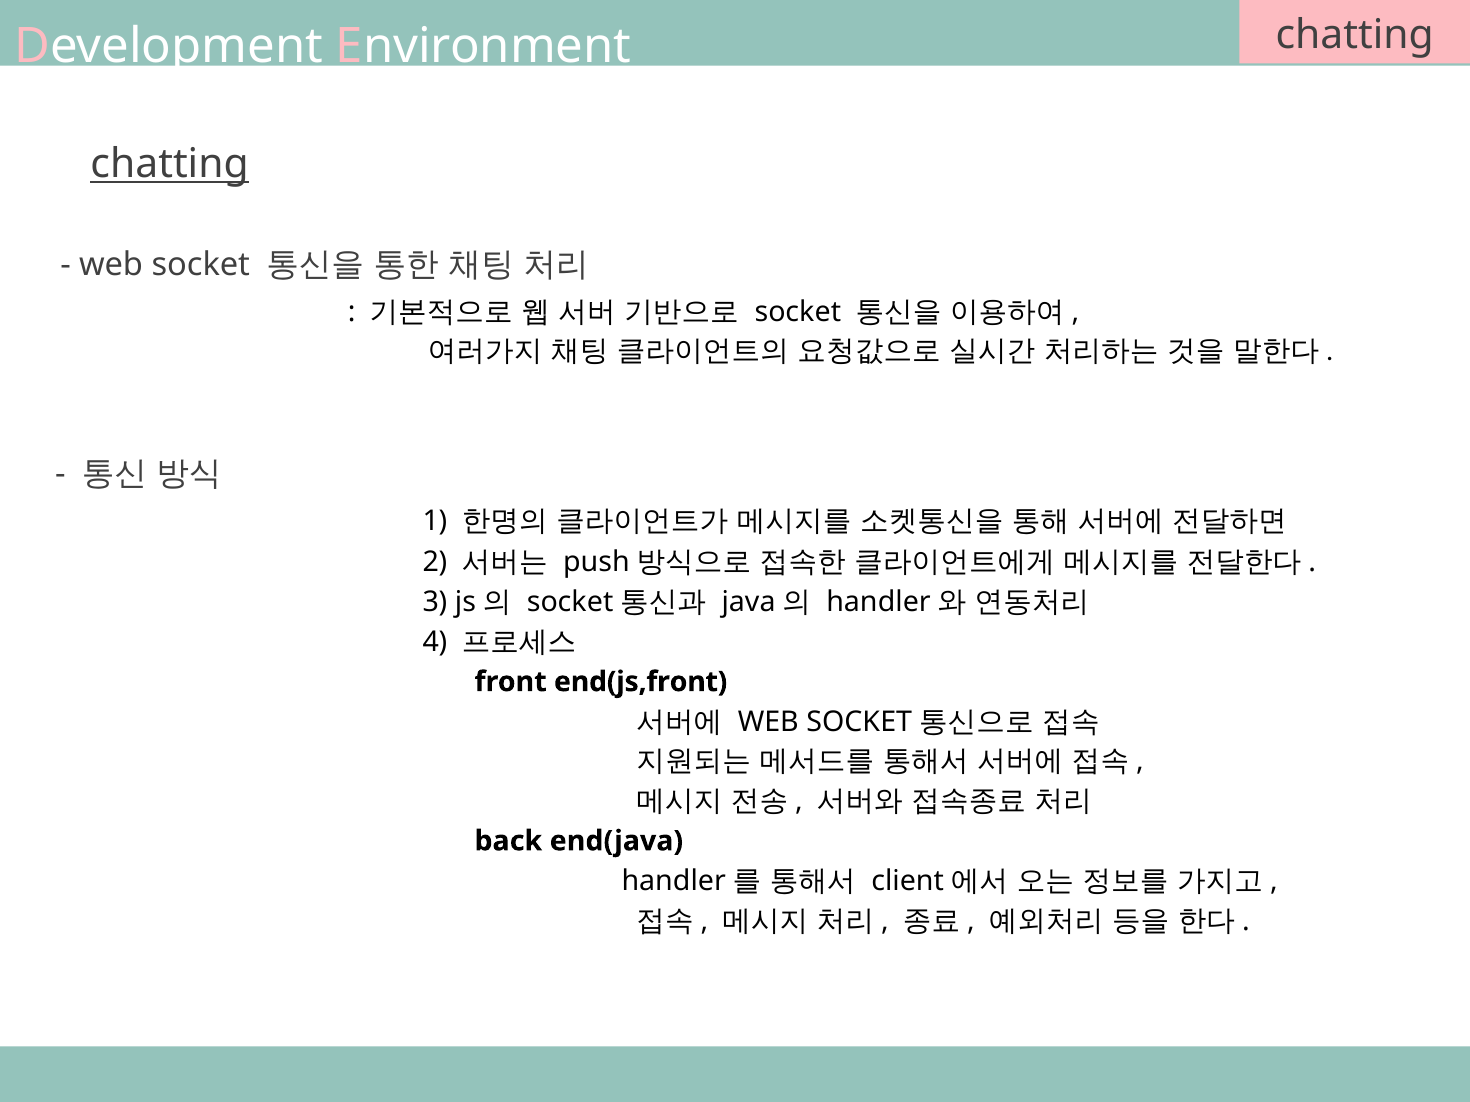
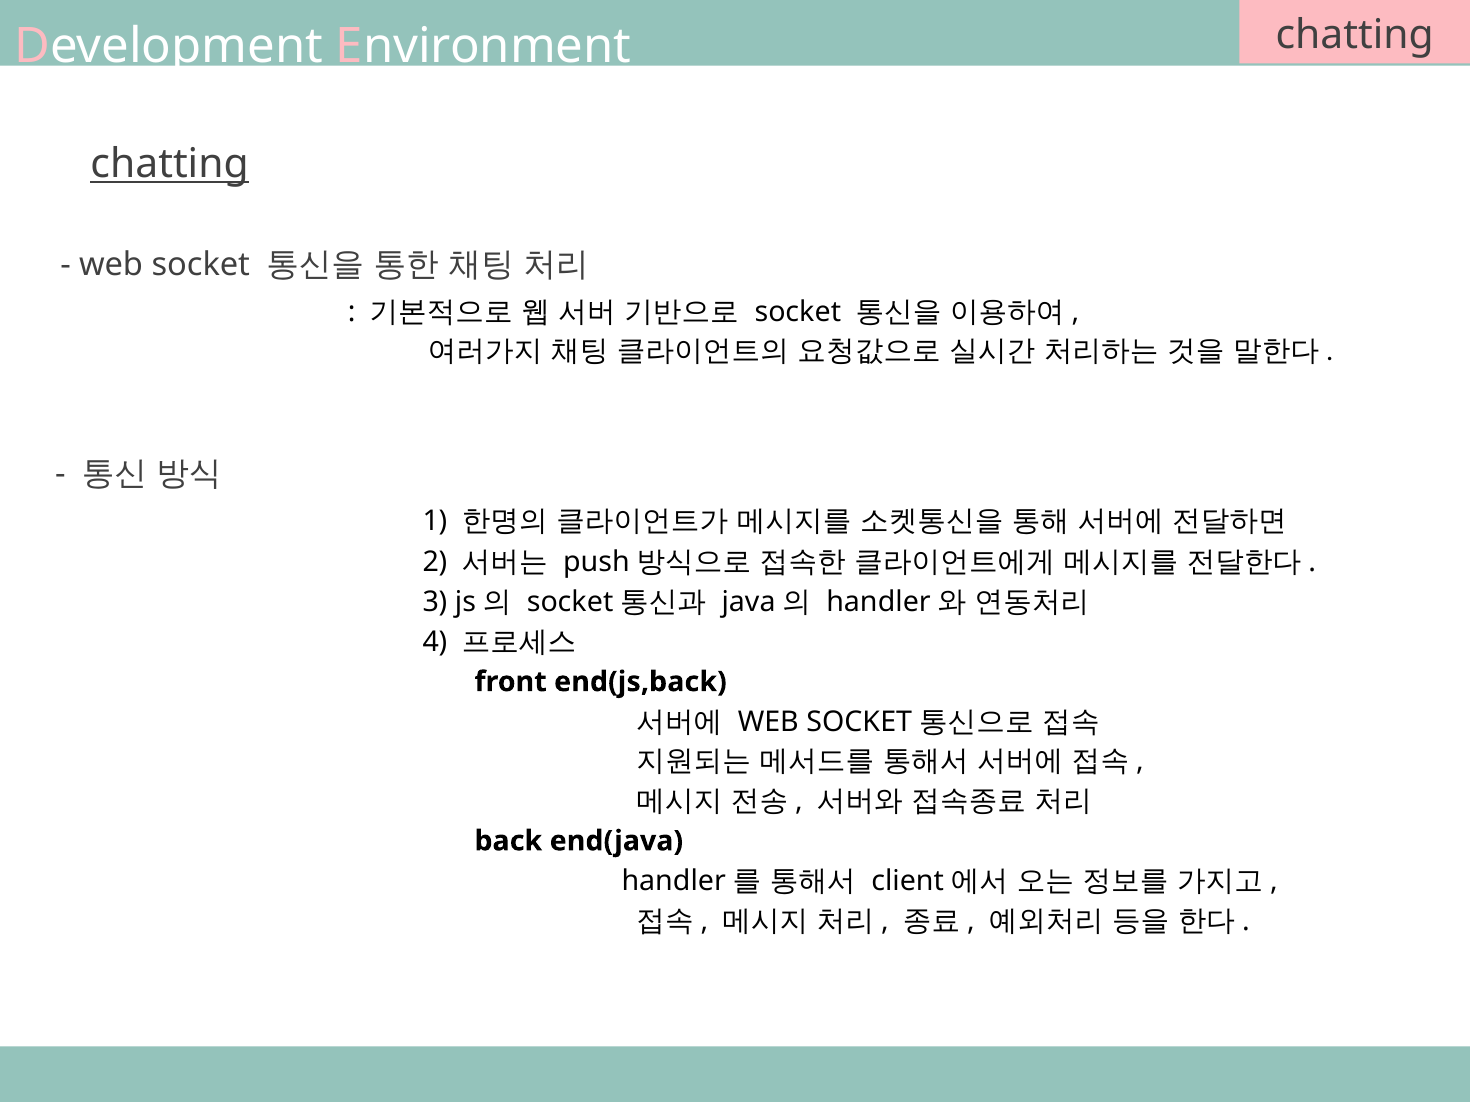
end(js,front: end(js,front -> end(js,back
